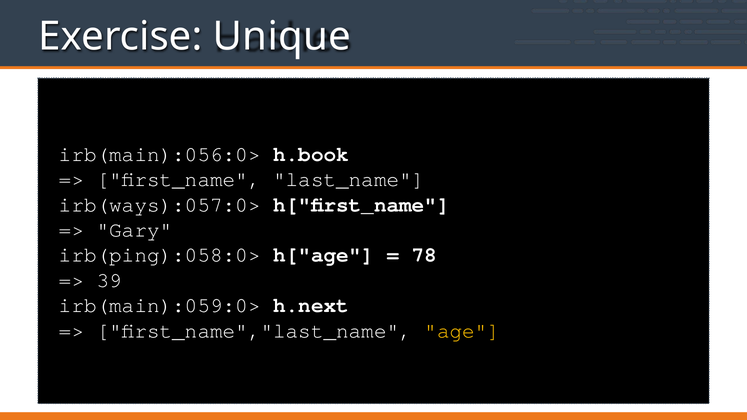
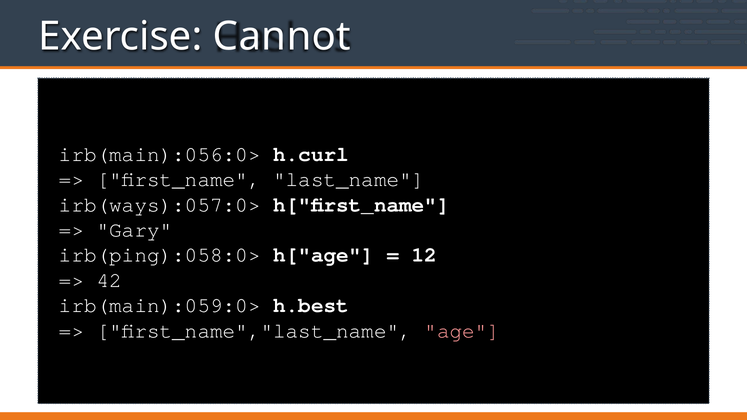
Unique: Unique -> Cannot
h.book: h.book -> h.curl
78: 78 -> 12
39: 39 -> 42
h.next: h.next -> h.best
age colour: yellow -> pink
